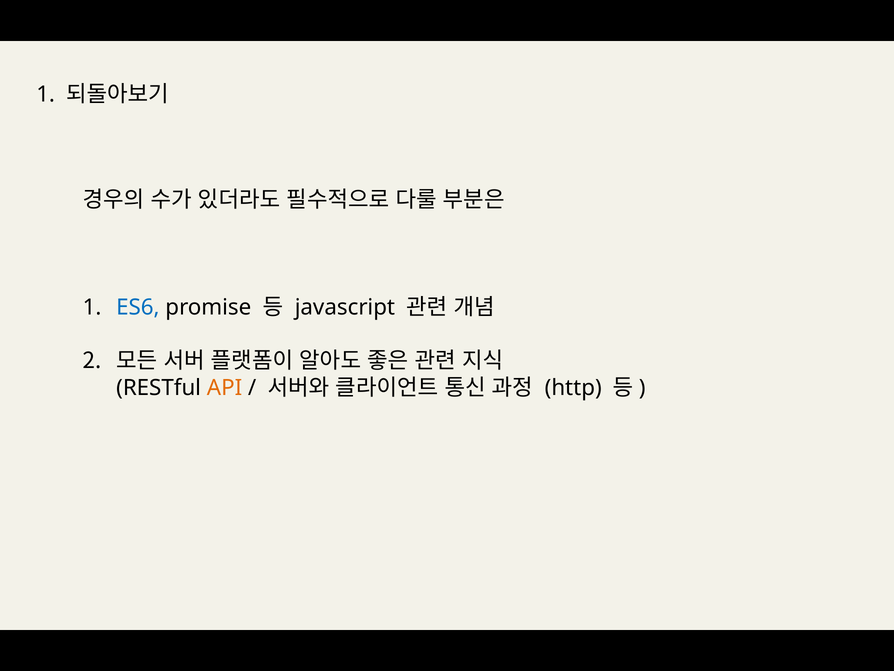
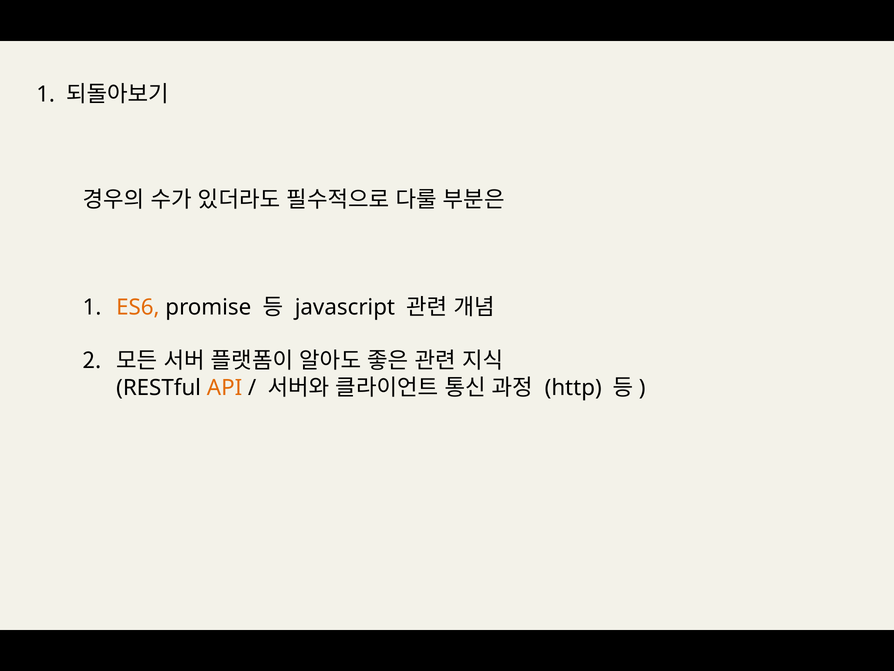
ES6 colour: blue -> orange
